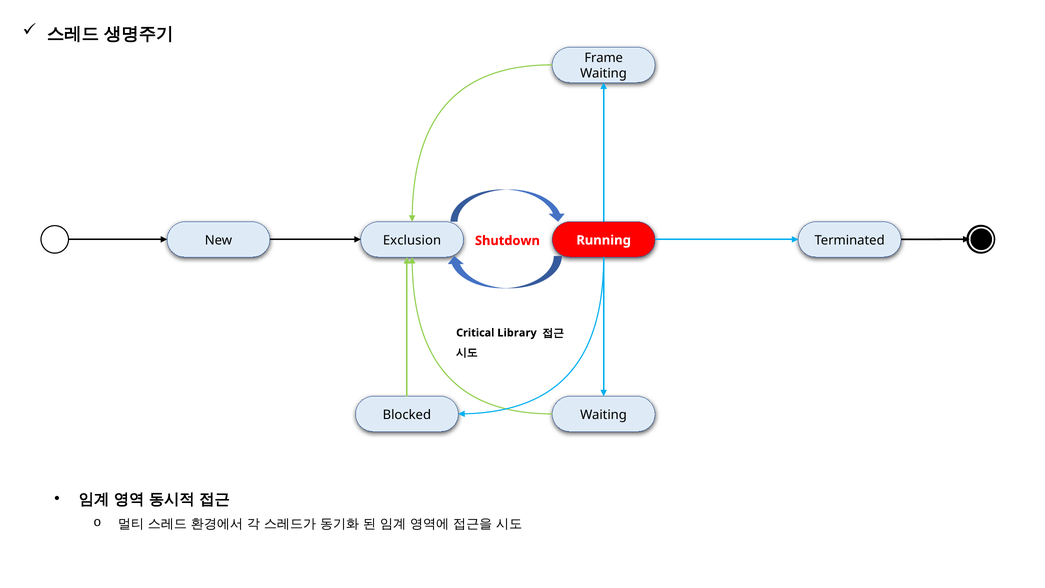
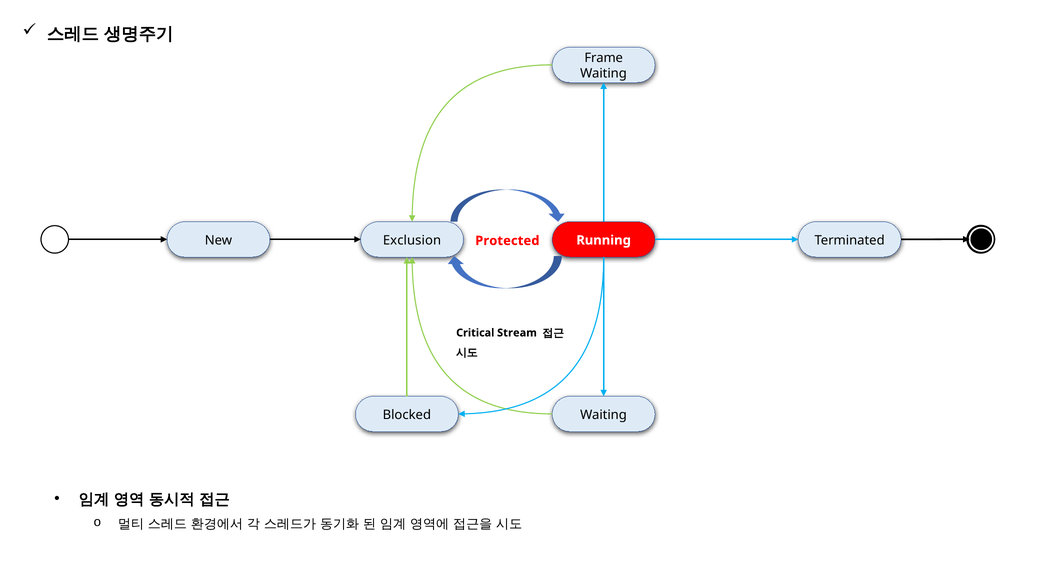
Shutdown: Shutdown -> Protected
Library: Library -> Stream
